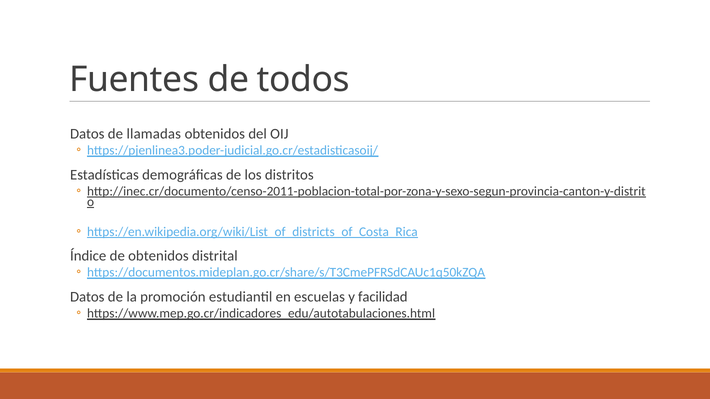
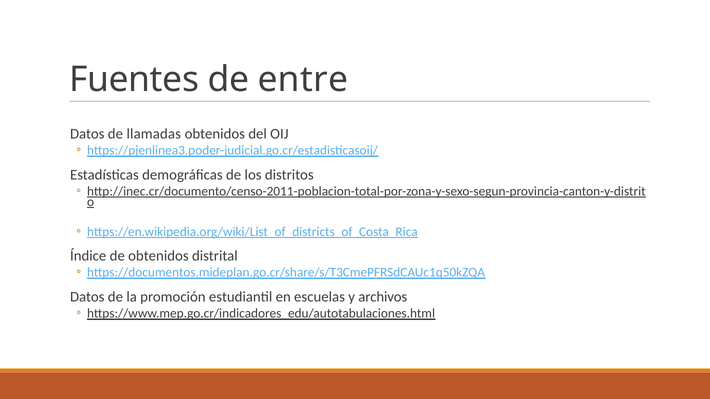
todos: todos -> entre
facilidad: facilidad -> archivos
